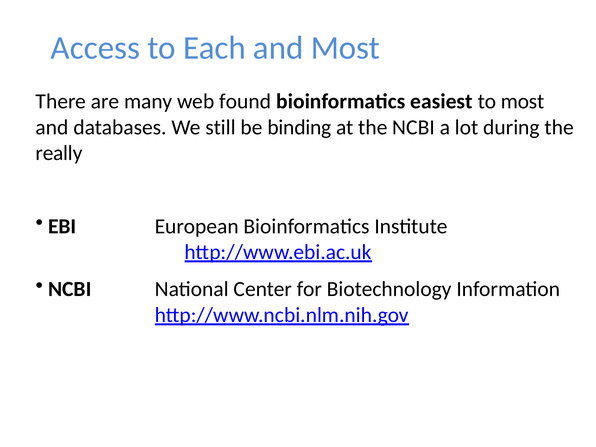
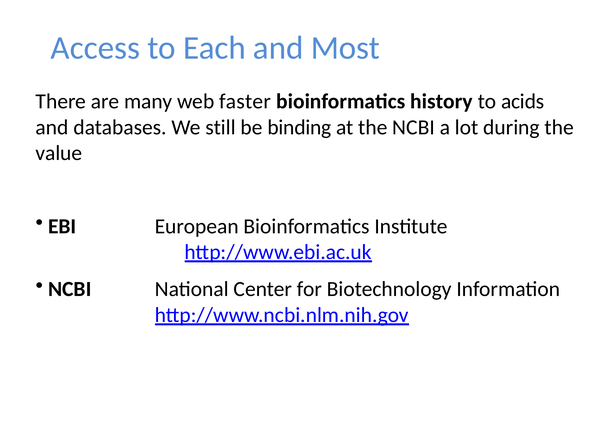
found: found -> faster
easiest: easiest -> history
to most: most -> acids
really: really -> value
